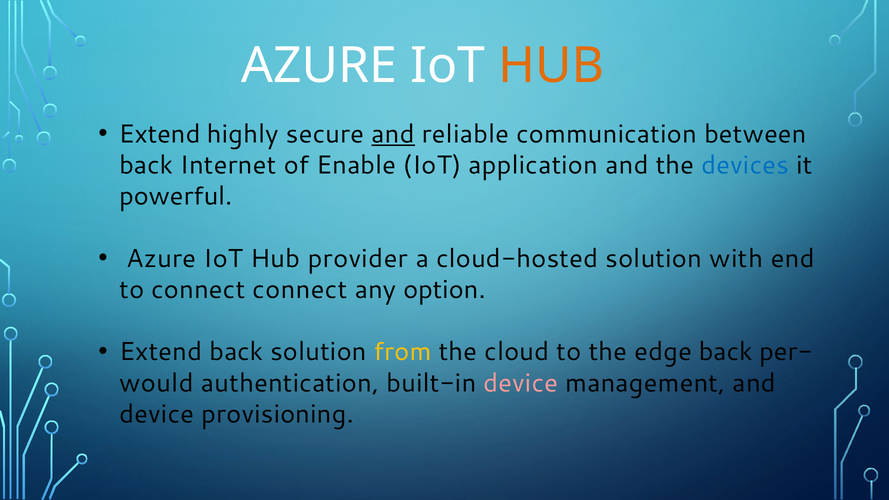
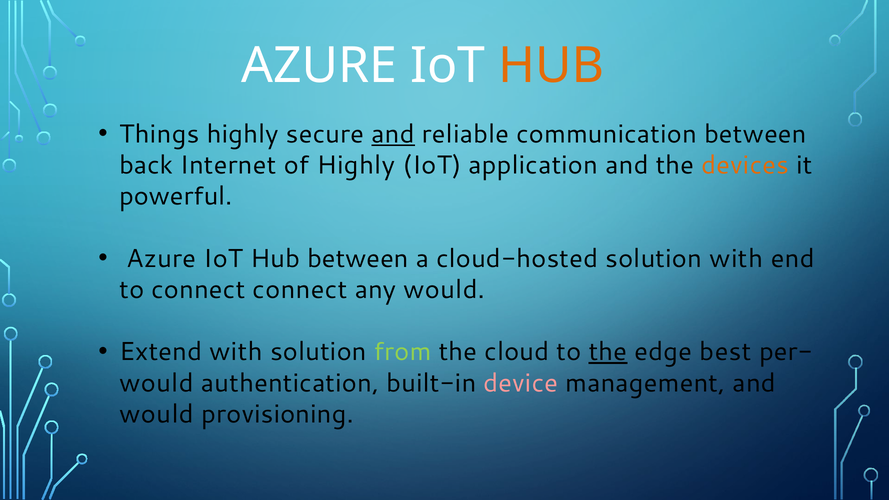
Extend at (160, 134): Extend -> Things
of Enable: Enable -> Highly
devices colour: blue -> orange
Hub provider: provider -> between
any option: option -> would
Extend back: back -> with
from colour: yellow -> light green
the at (608, 352) underline: none -> present
edge back: back -> best
device at (157, 414): device -> would
